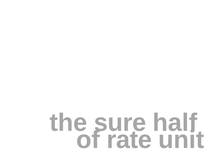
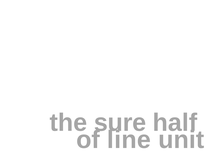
rate: rate -> line
